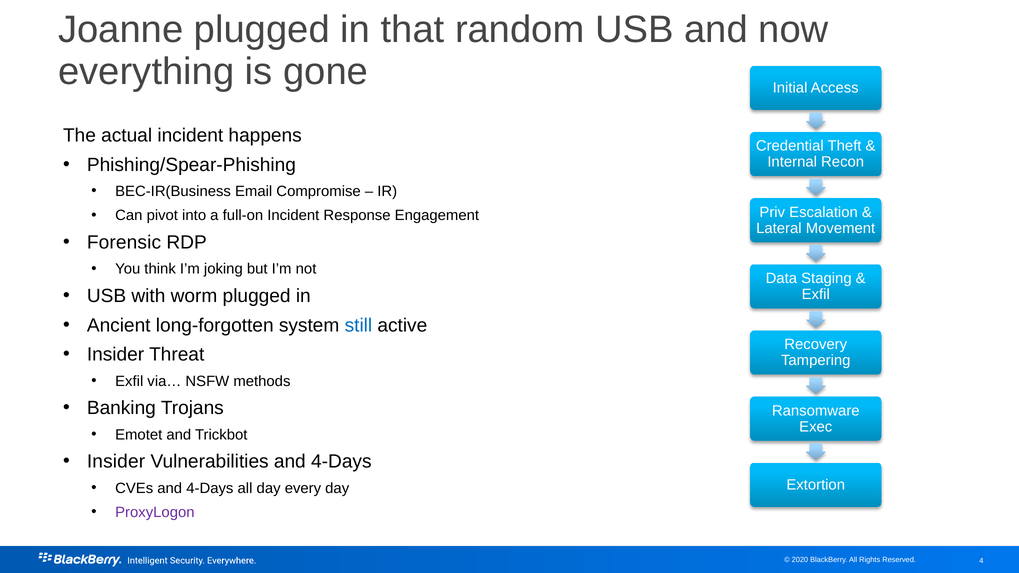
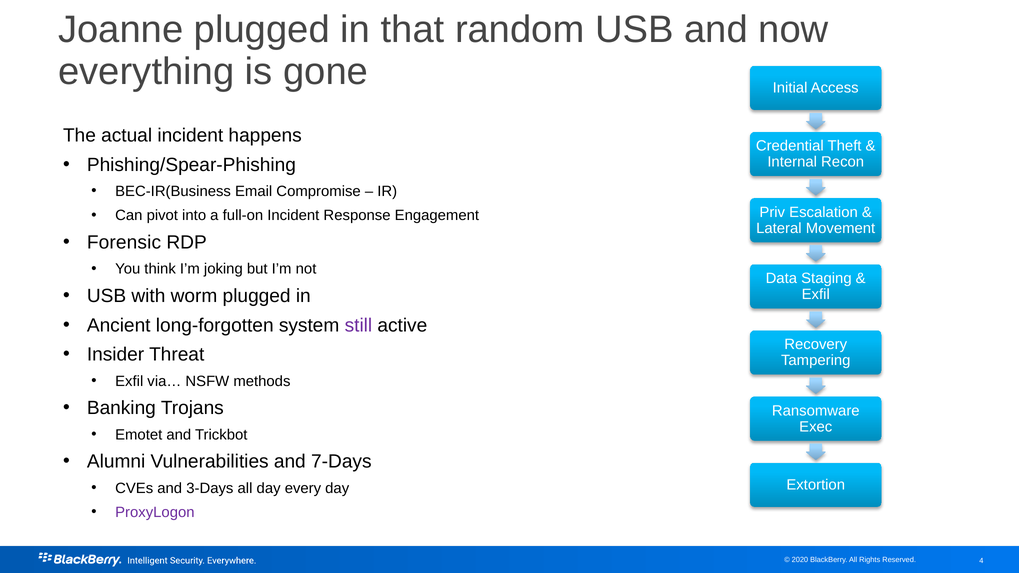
still colour: blue -> purple
Insider at (116, 462): Insider -> Alumni
Vulnerabilities and 4-Days: 4-Days -> 7-Days
CVEs and 4-Days: 4-Days -> 3-Days
